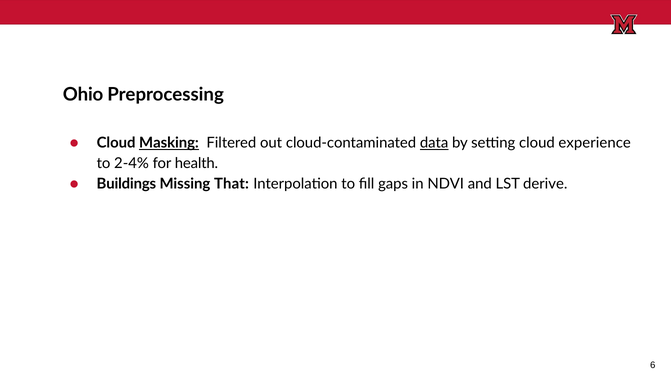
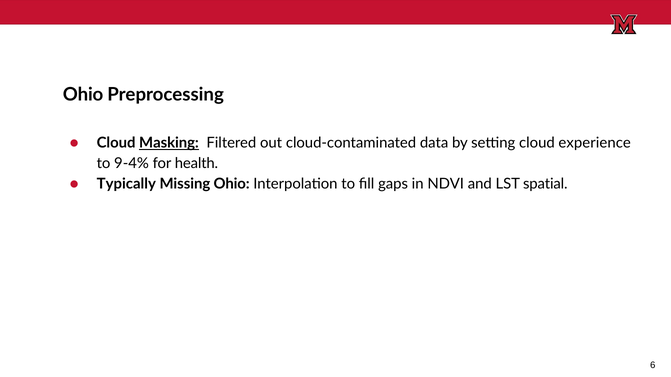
data underline: present -> none
2-4%: 2-4% -> 9-4%
Buildings: Buildings -> Typically
Missing That: That -> Ohio
derive: derive -> spatial
